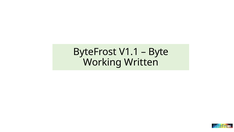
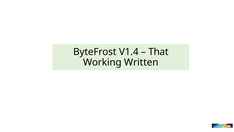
V1.1: V1.1 -> V1.4
Byte: Byte -> That
